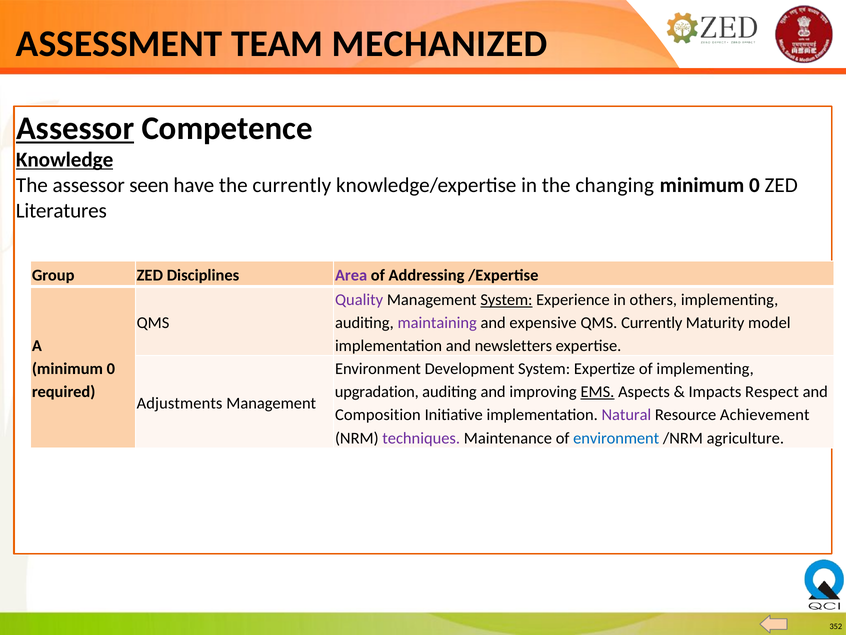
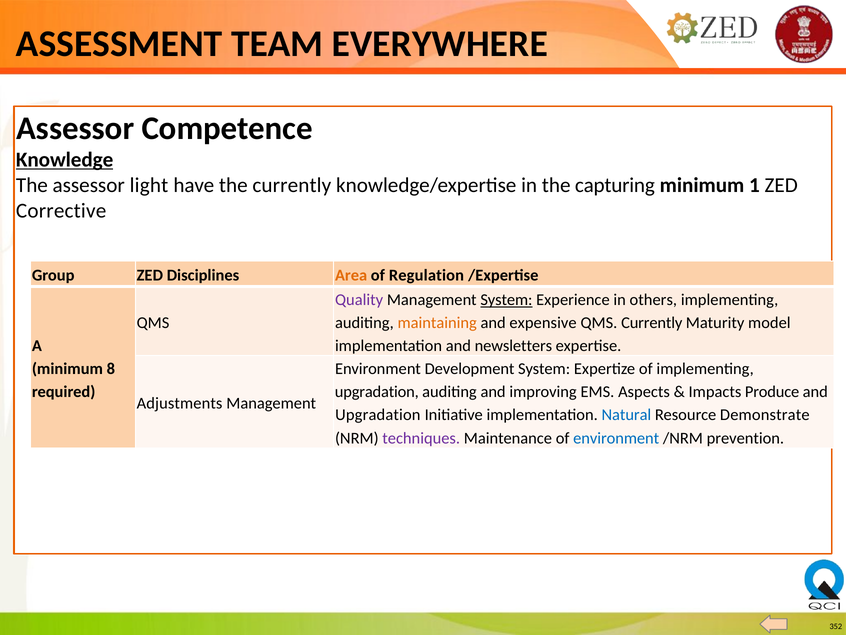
MECHANIZED: MECHANIZED -> EVERYWHERE
Assessor at (75, 128) underline: present -> none
seen: seen -> light
changing: changing -> capturing
0 at (754, 185): 0 -> 1
Literatures: Literatures -> Corrective
Area colour: purple -> orange
Addressing: Addressing -> Regulation
maintaining colour: purple -> orange
0 at (111, 369): 0 -> 8
EMS underline: present -> none
Respect: Respect -> Produce
Composition at (378, 415): Composition -> Upgradation
Natural colour: purple -> blue
Achievement: Achievement -> Demonstrate
agriculture: agriculture -> prevention
